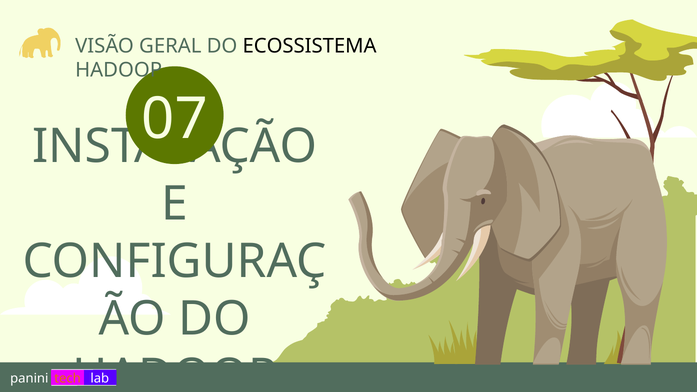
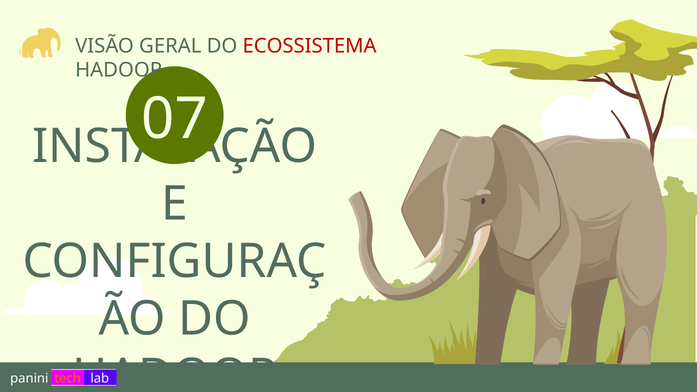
ECOSSISTEMA colour: black -> red
